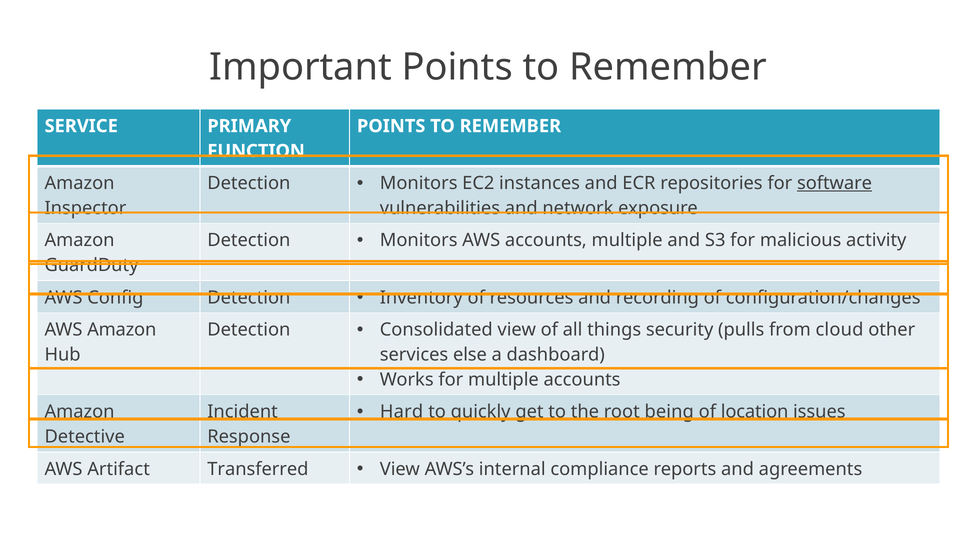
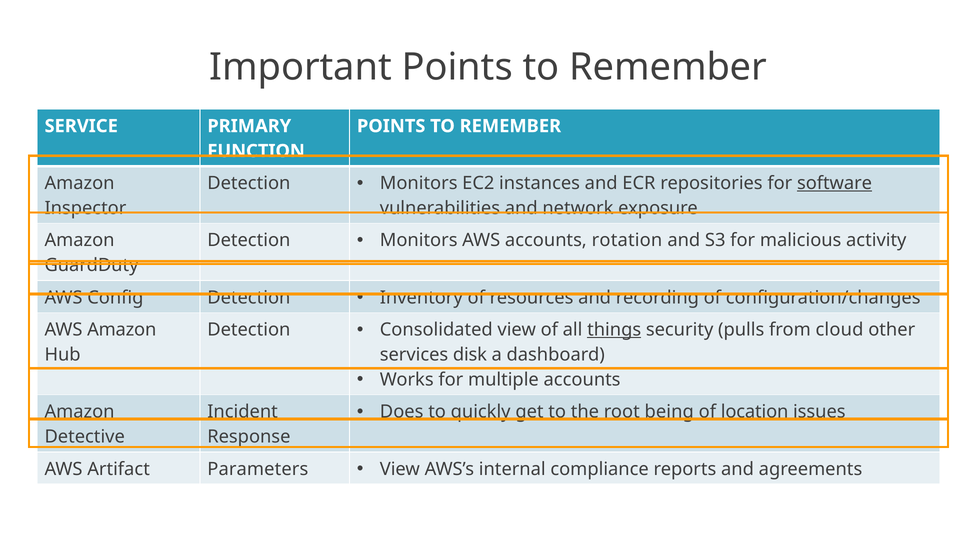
accounts multiple: multiple -> rotation
things underline: none -> present
else: else -> disk
Hard: Hard -> Does
Transferred: Transferred -> Parameters
